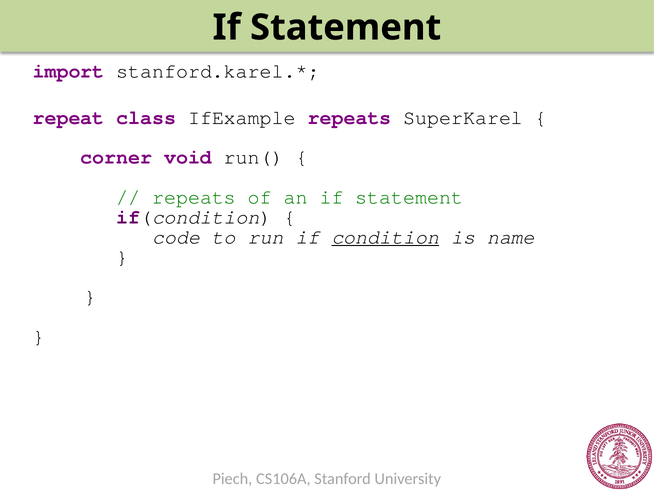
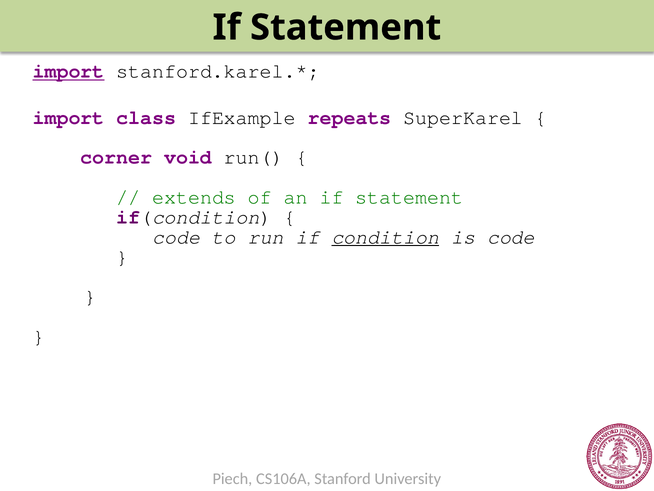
import at (69, 71) underline: none -> present
repeat at (69, 117): repeat -> import
repeats at (194, 197): repeats -> extends
is name: name -> code
